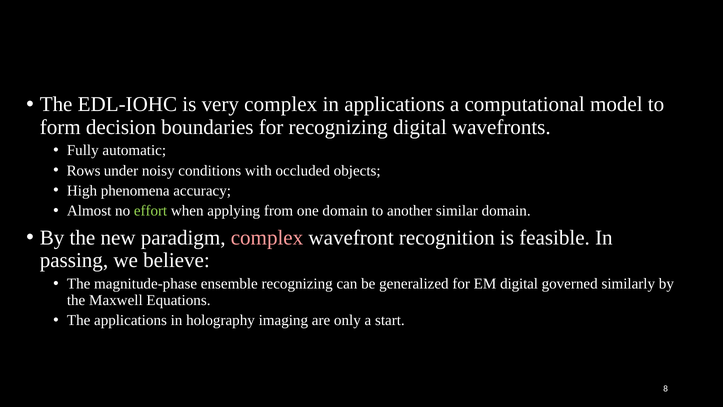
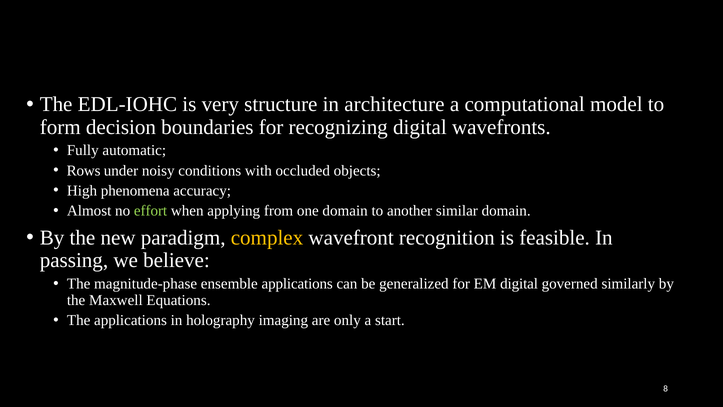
very complex: complex -> structure
in applications: applications -> architecture
complex at (267, 237) colour: pink -> yellow
ensemble recognizing: recognizing -> applications
